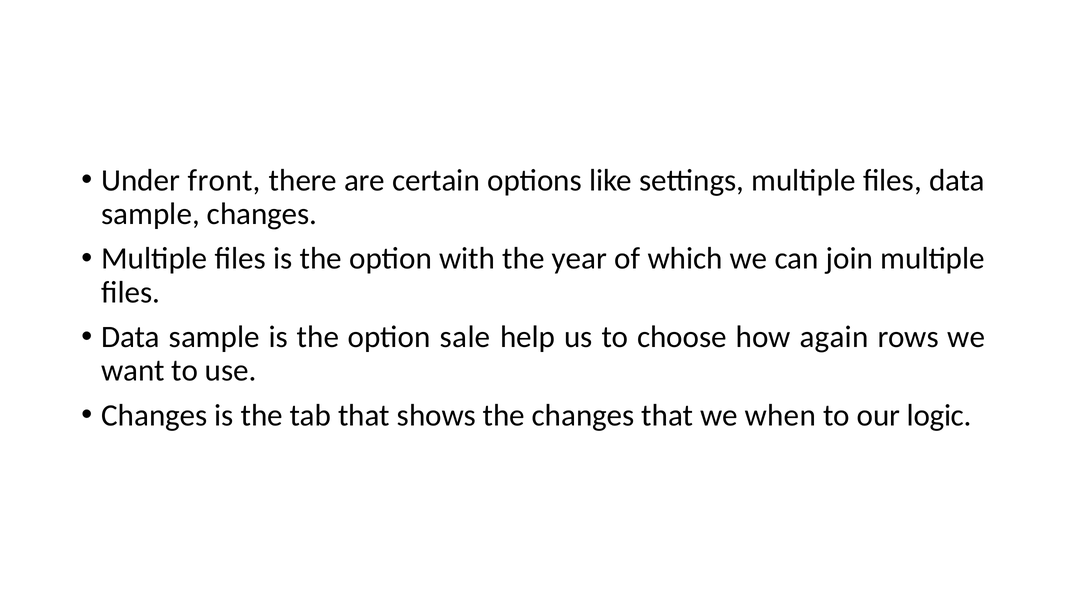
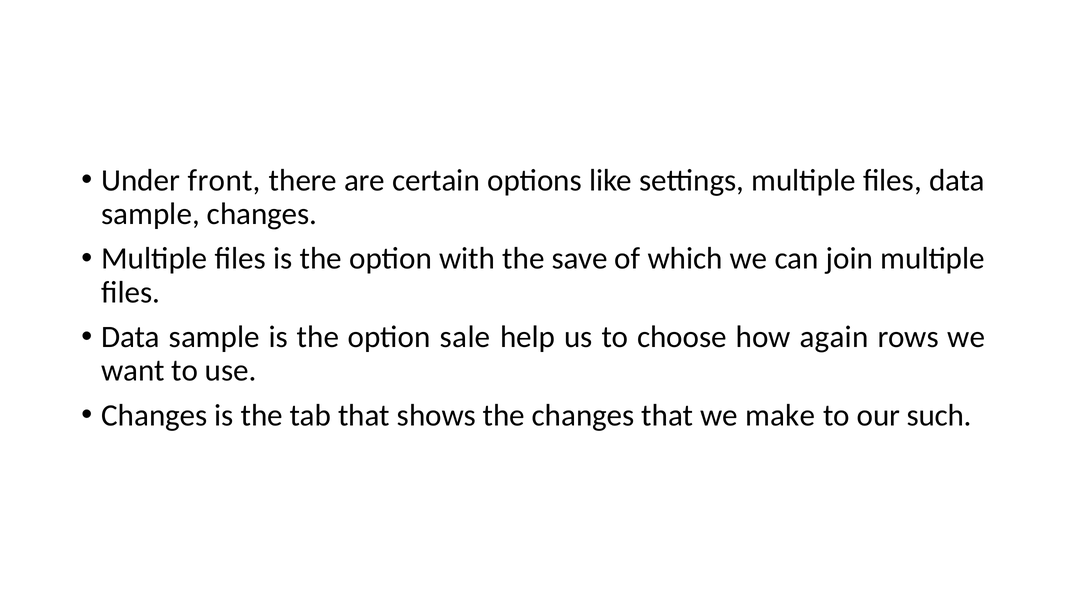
year: year -> save
when: when -> make
logic: logic -> such
